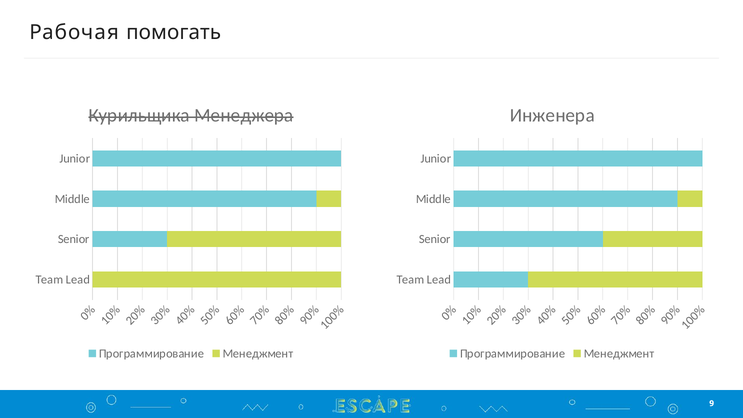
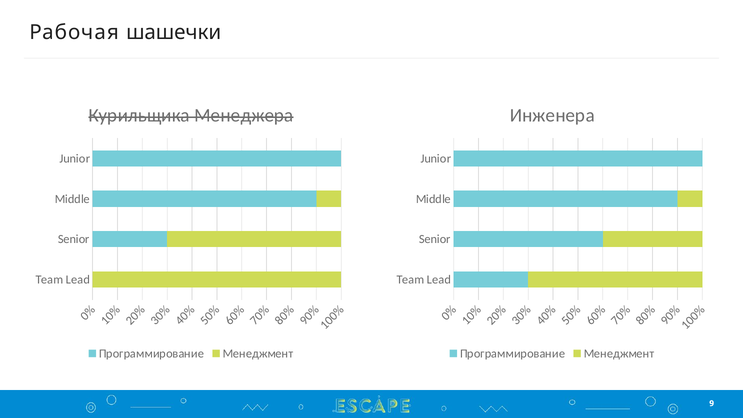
помогать: помогать -> шашечки
